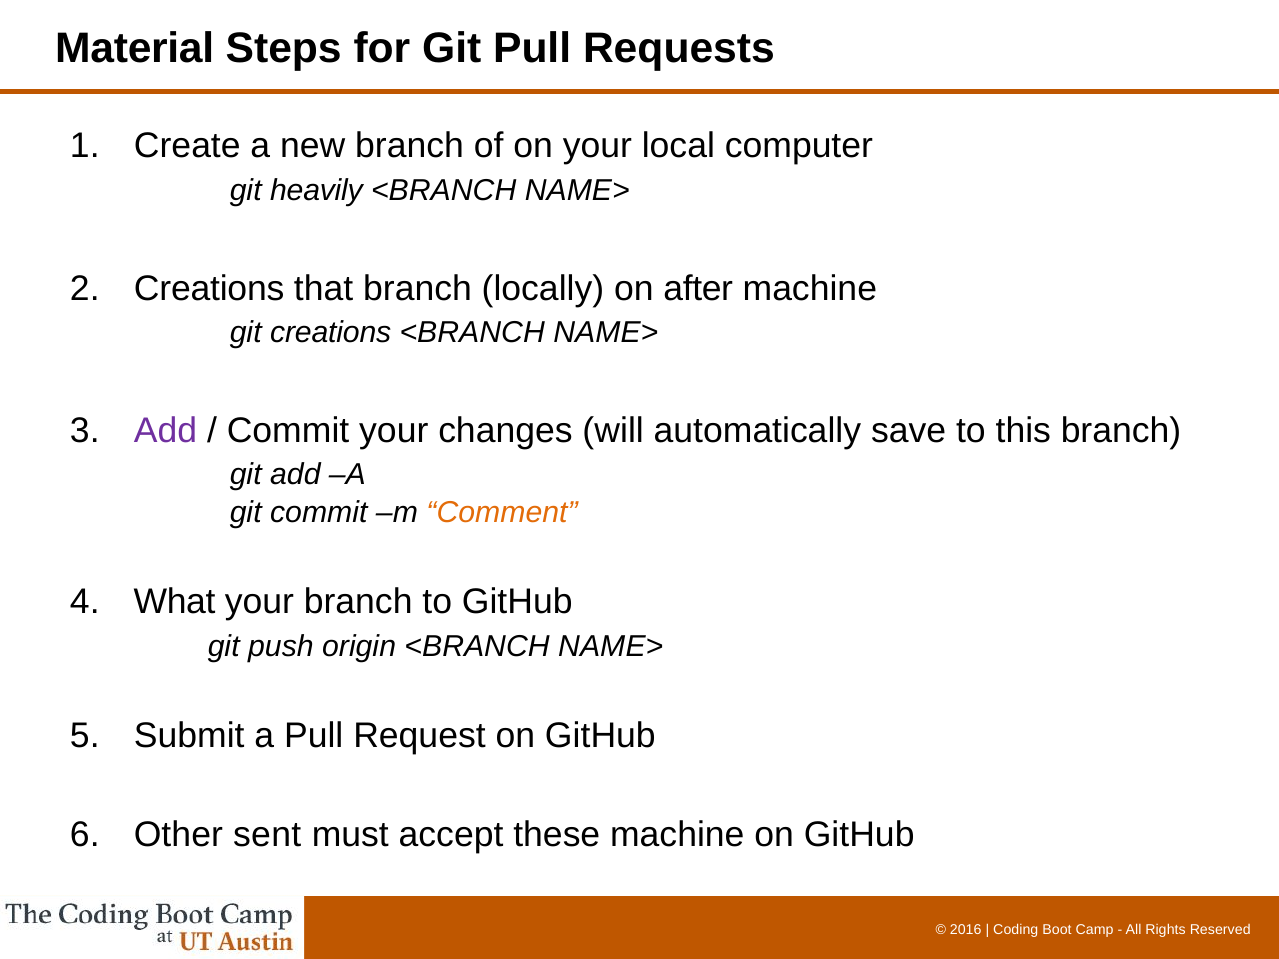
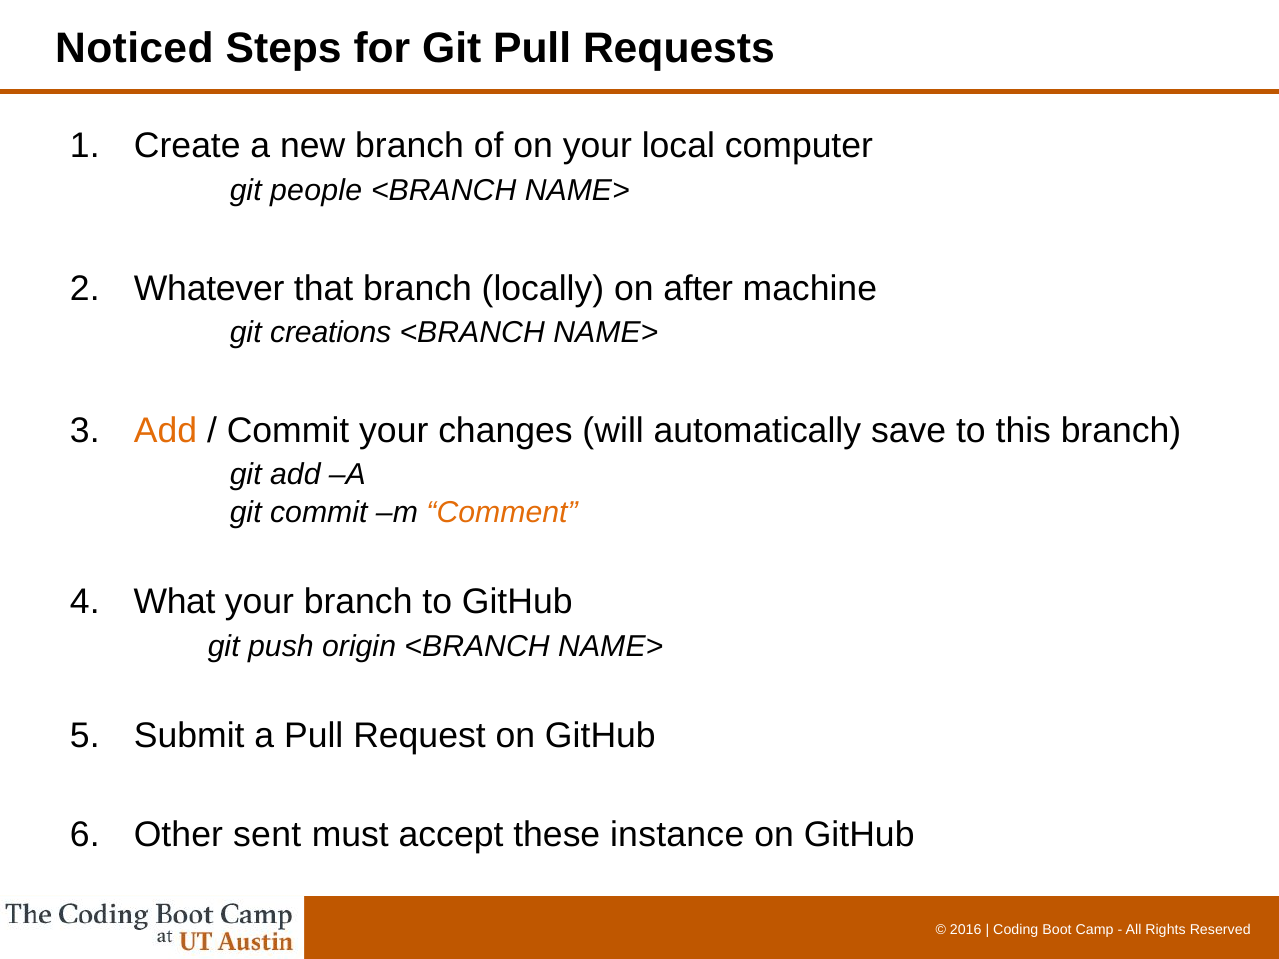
Material: Material -> Noticed
heavily: heavily -> people
Creations at (209, 288): Creations -> Whatever
Add at (166, 431) colour: purple -> orange
these machine: machine -> instance
